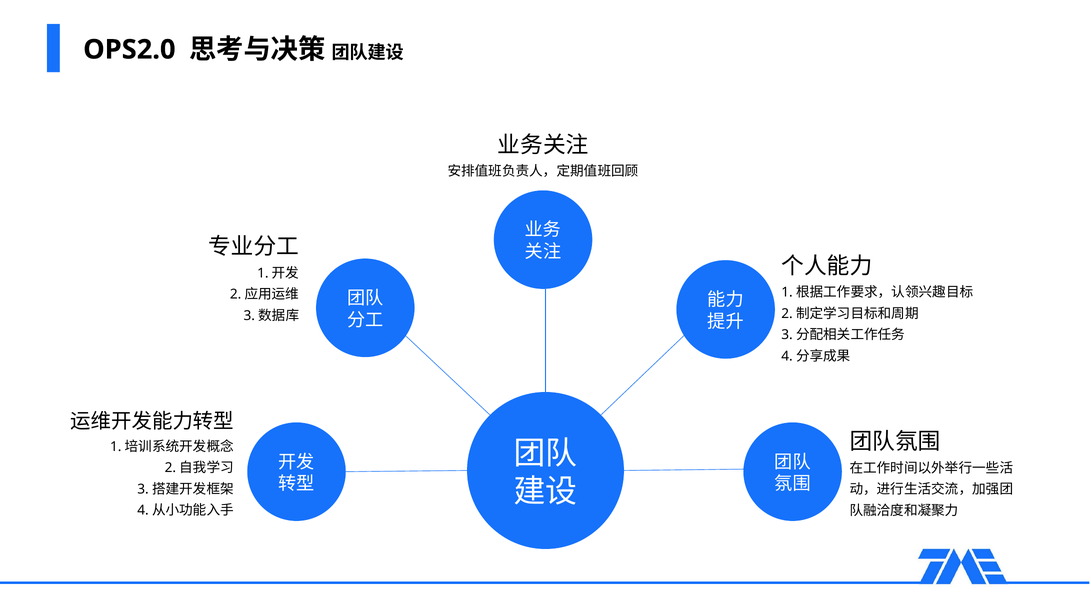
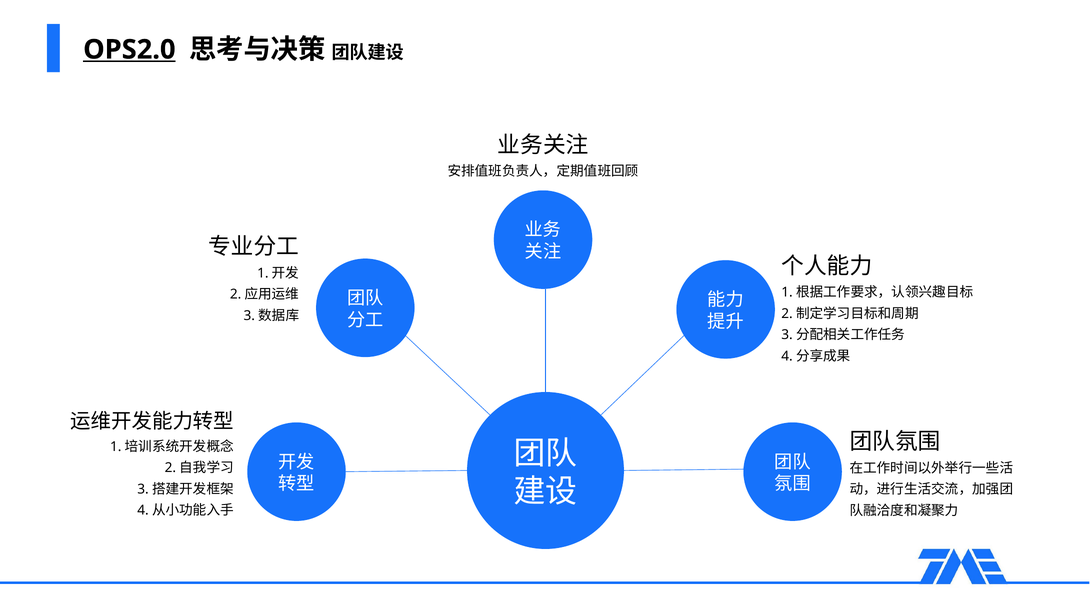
OPS2.0 underline: none -> present
